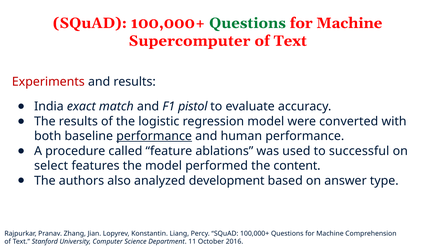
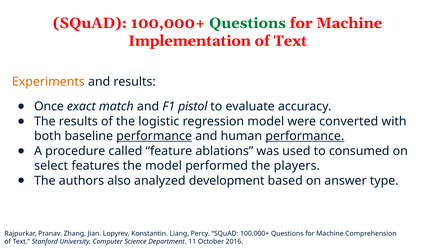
Supercomputer: Supercomputer -> Implementation
Experiments colour: red -> orange
India: India -> Once
performance at (305, 136) underline: none -> present
successful: successful -> consumed
content: content -> players
